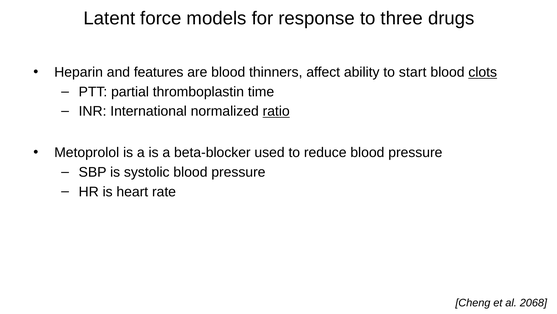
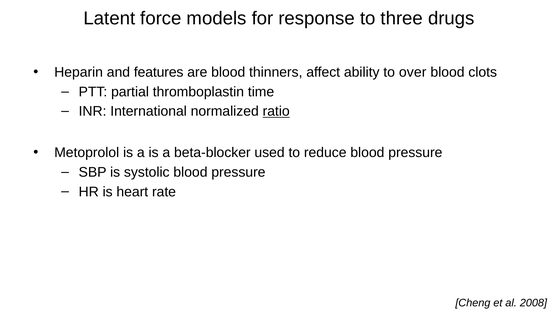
start: start -> over
clots underline: present -> none
2068: 2068 -> 2008
